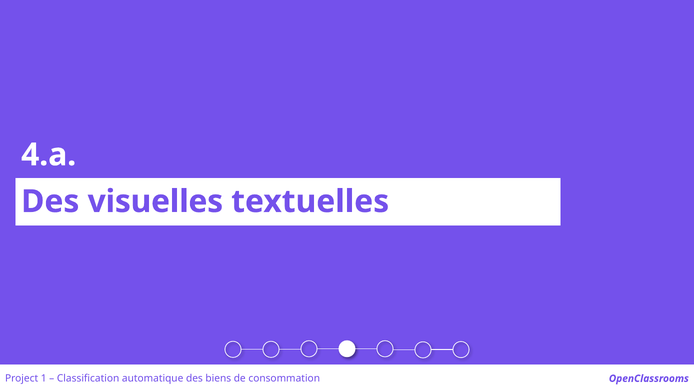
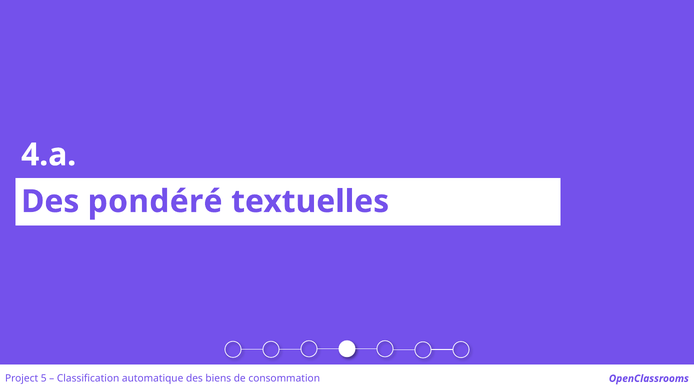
visuelles: visuelles -> pondéré
1: 1 -> 5
